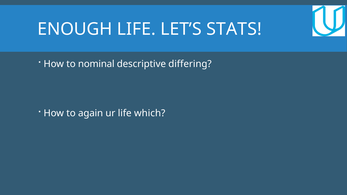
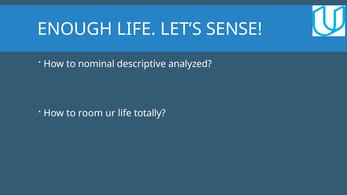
STATS: STATS -> SENSE
differing: differing -> analyzed
again: again -> room
which: which -> totally
